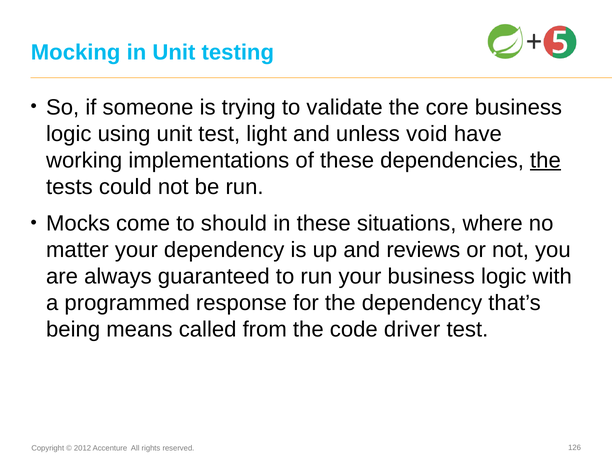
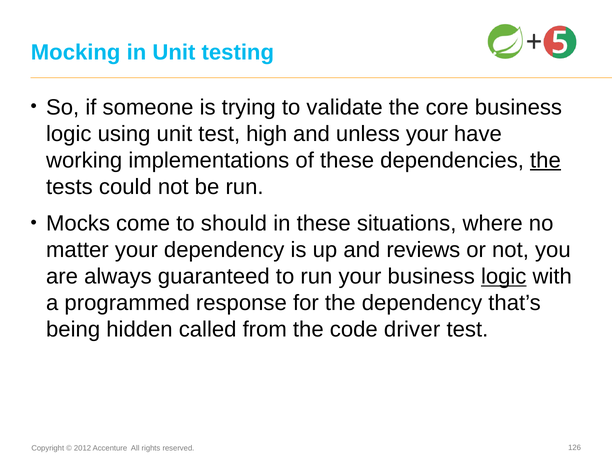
light: light -> high
unless void: void -> your
logic at (504, 276) underline: none -> present
means: means -> hidden
